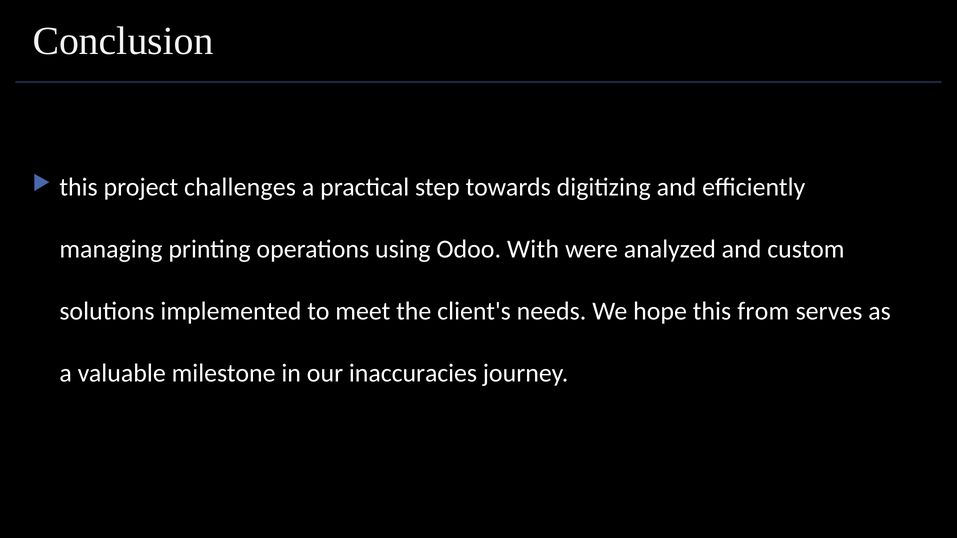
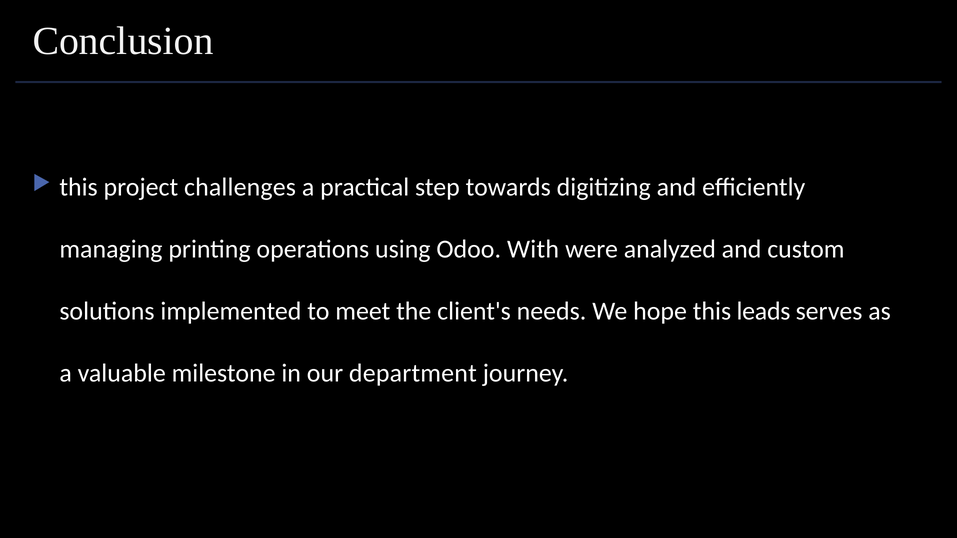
from: from -> leads
inaccuracies: inaccuracies -> department
